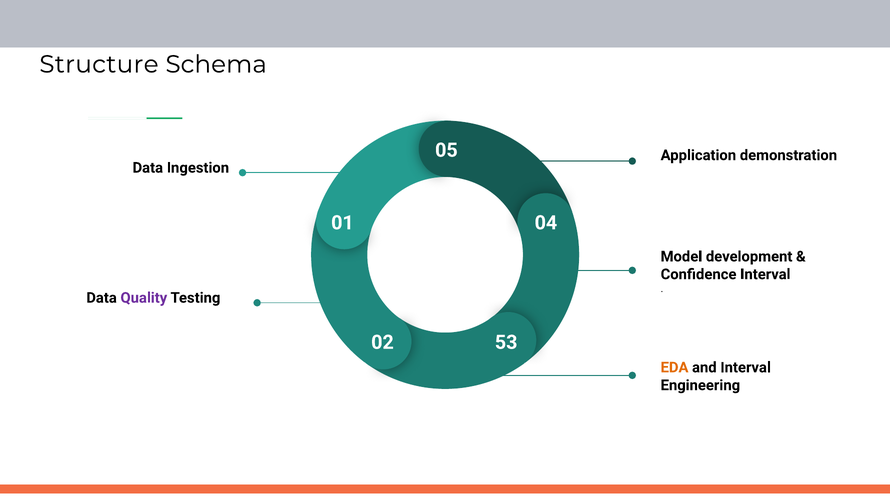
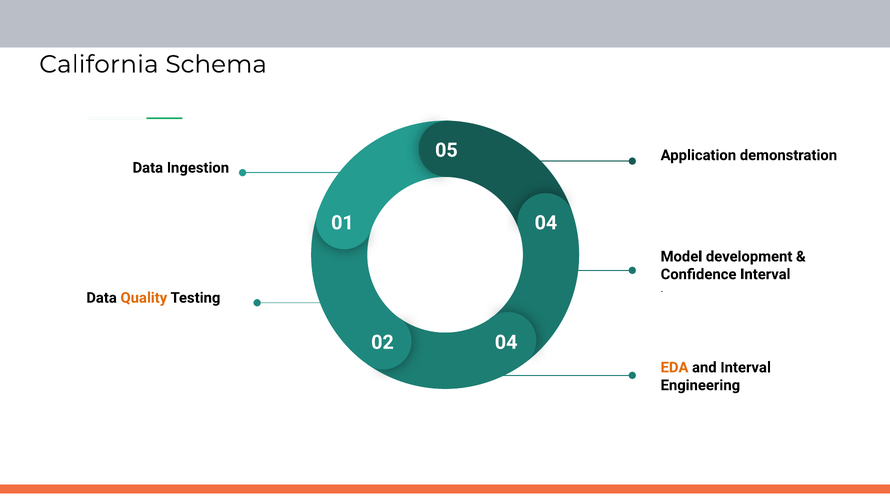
Structure: Structure -> California
Quality colour: purple -> orange
02 53: 53 -> 04
